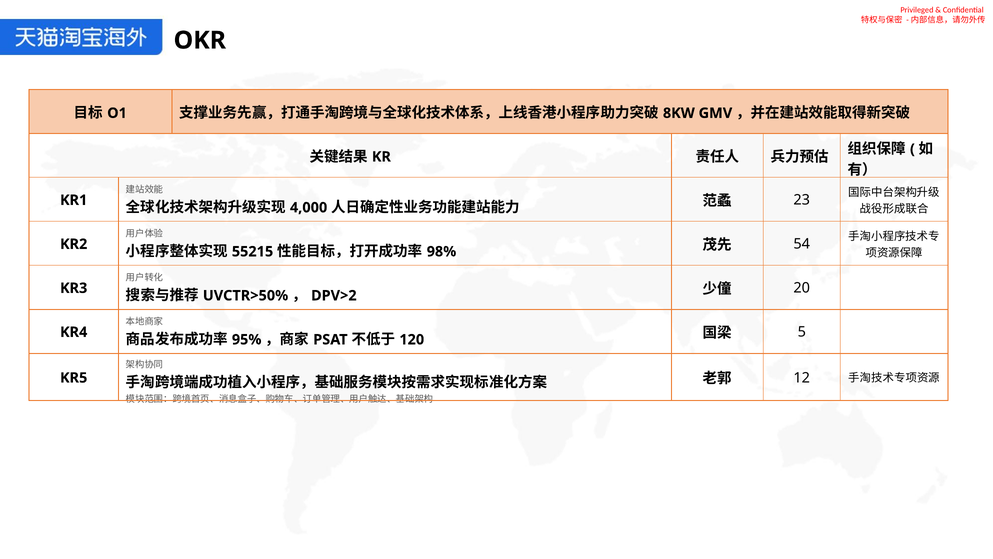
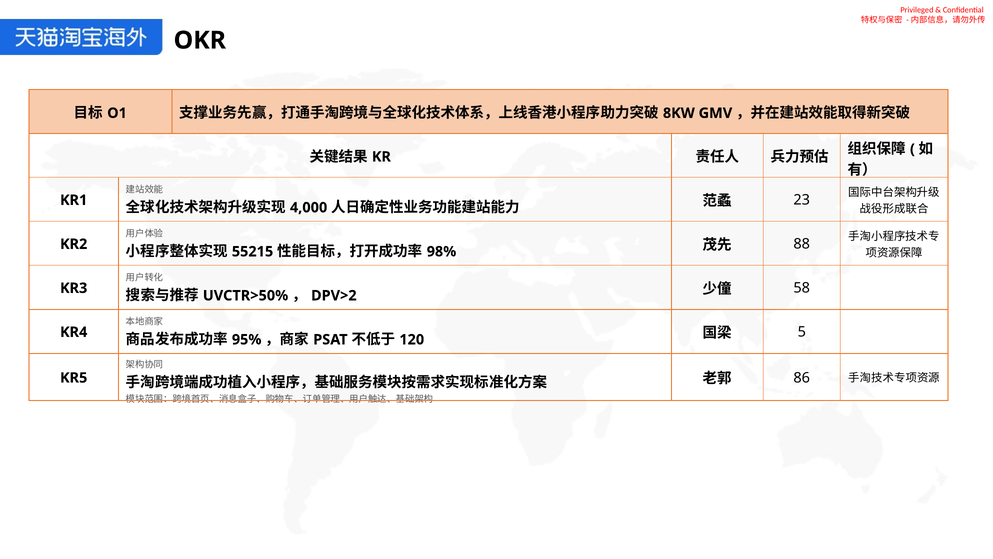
54: 54 -> 88
20: 20 -> 58
12: 12 -> 86
